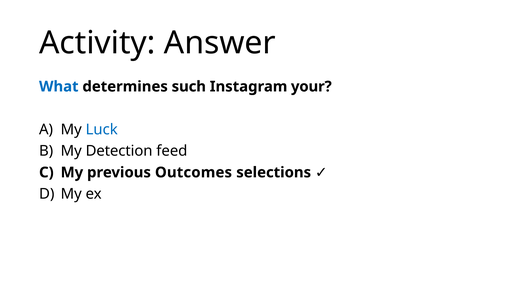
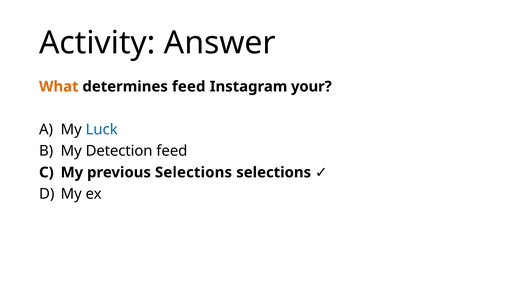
What colour: blue -> orange
determines such: such -> feed
previous Outcomes: Outcomes -> Selections
